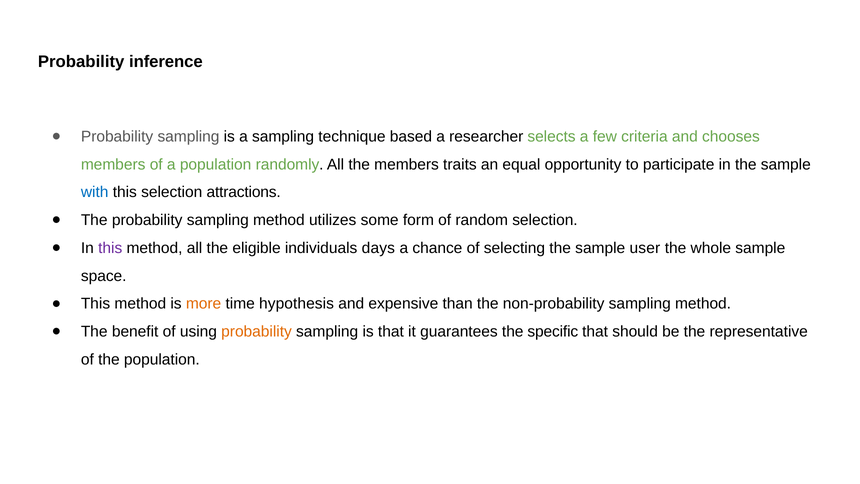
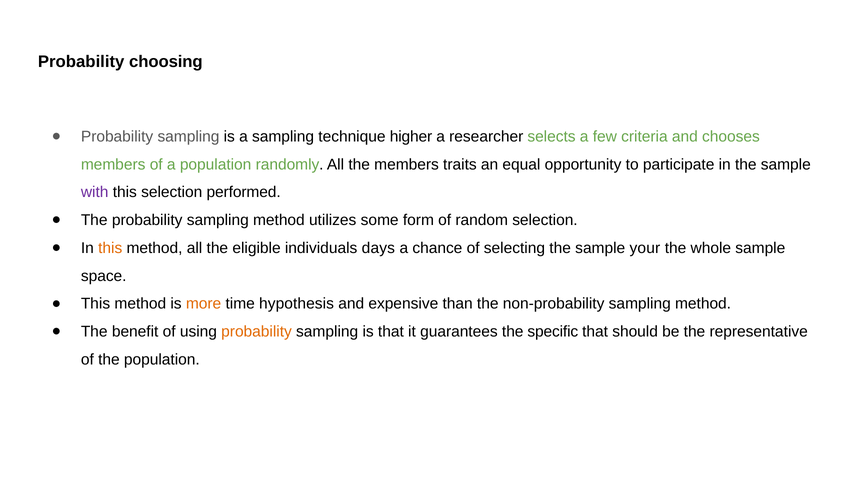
inference: inference -> choosing
based: based -> higher
with colour: blue -> purple
attractions: attractions -> performed
this at (110, 248) colour: purple -> orange
user: user -> your
